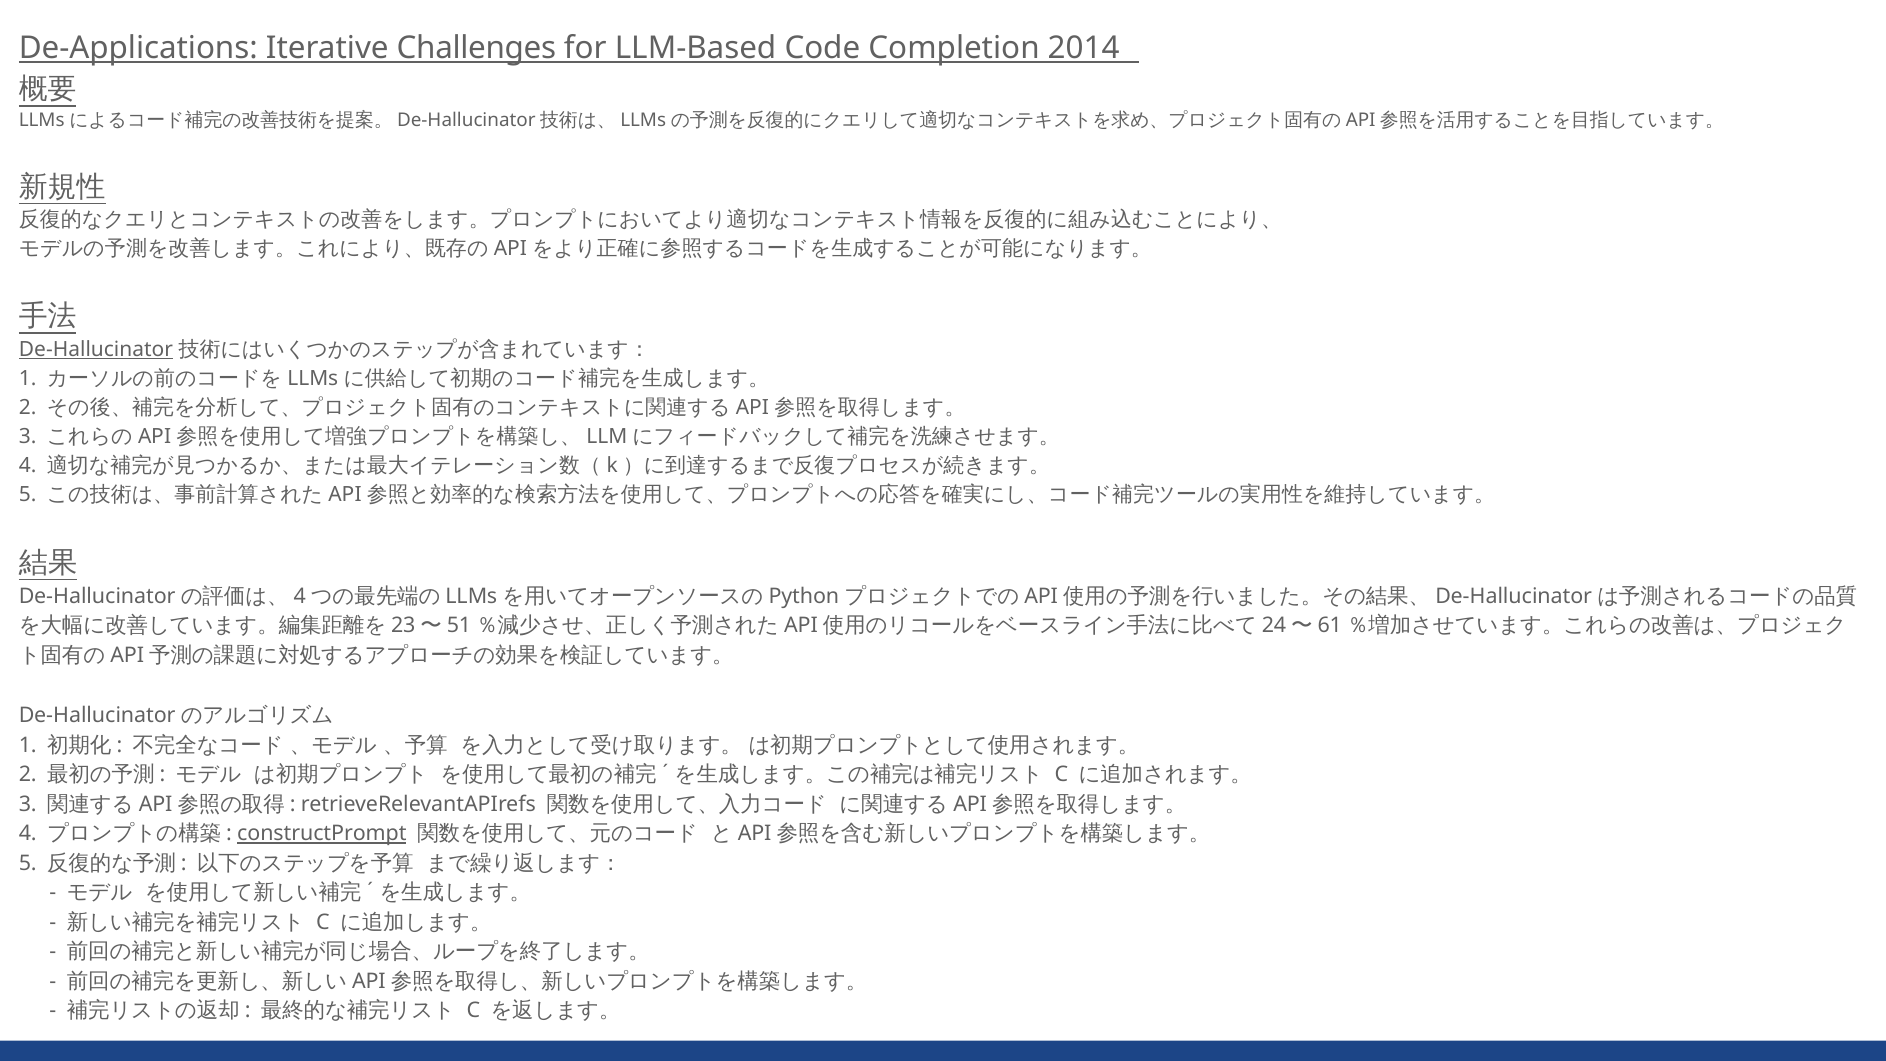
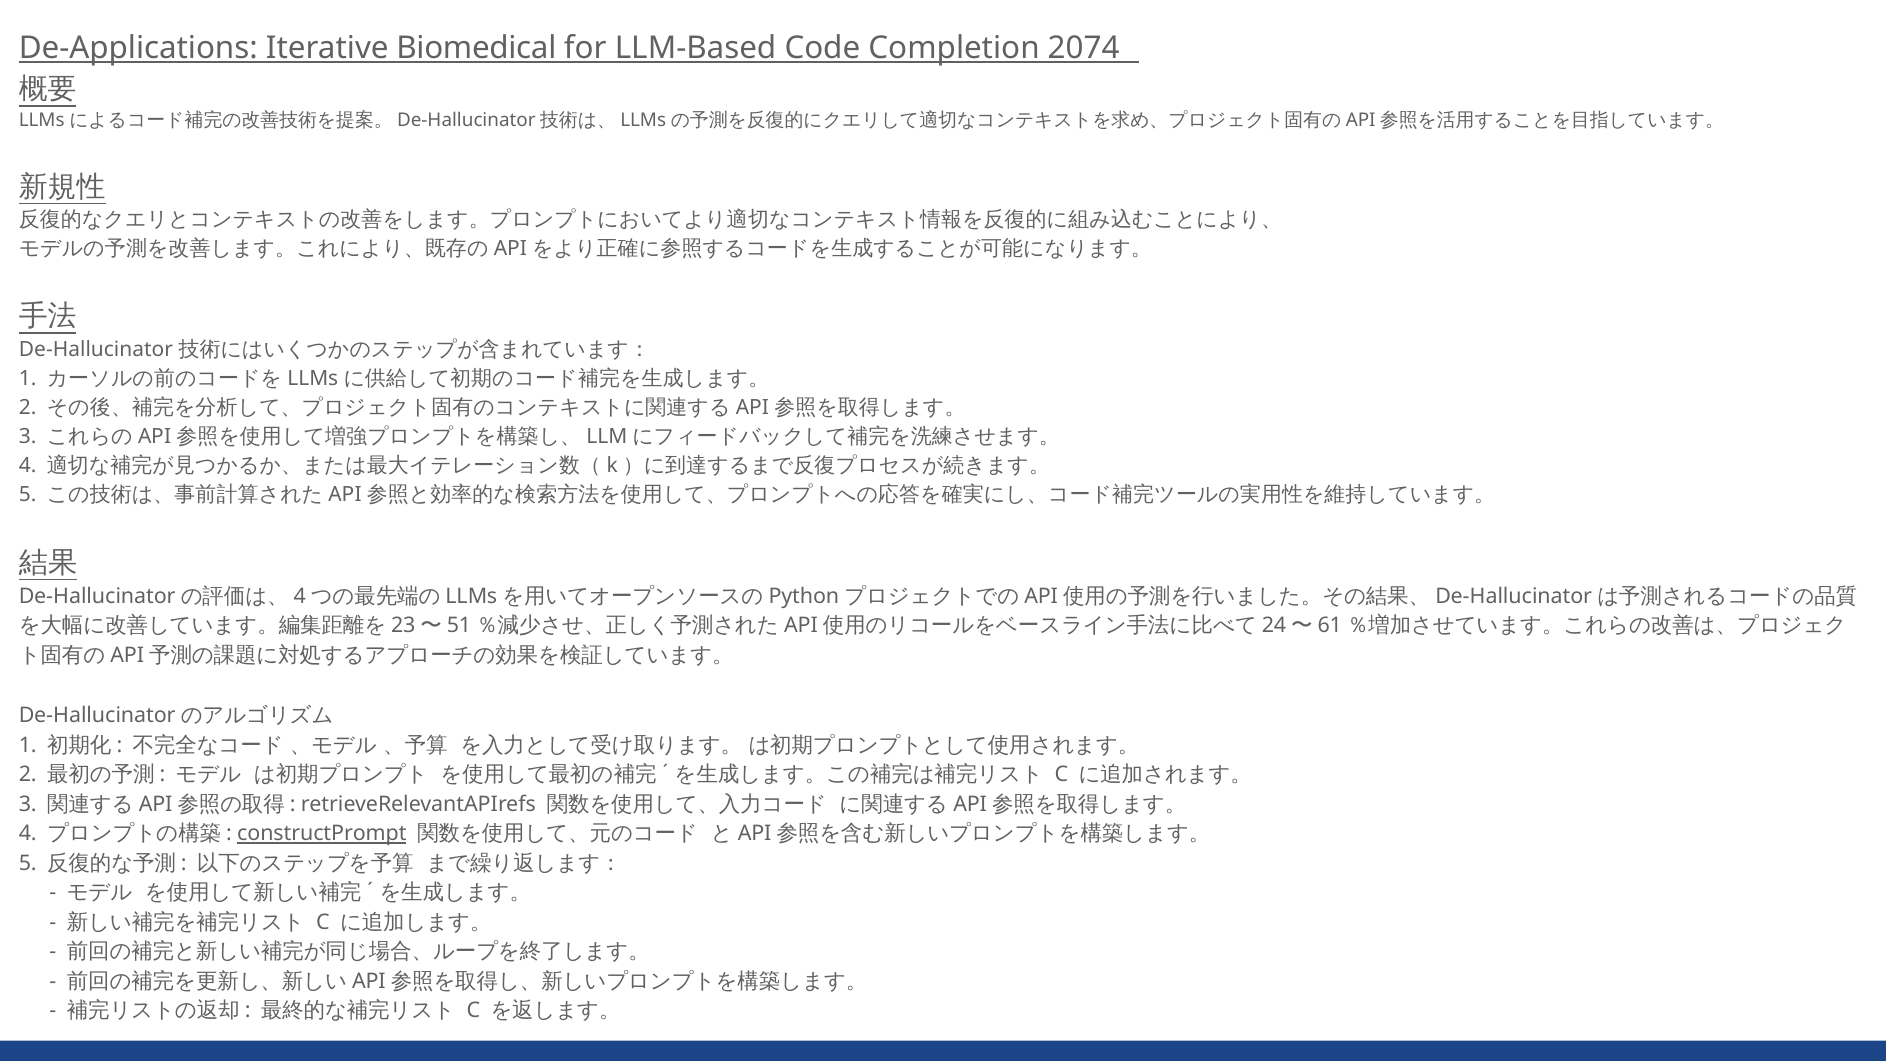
Challenges: Challenges -> Biomedical
2014: 2014 -> 2074
De-Hallucinator underline: present -> none
